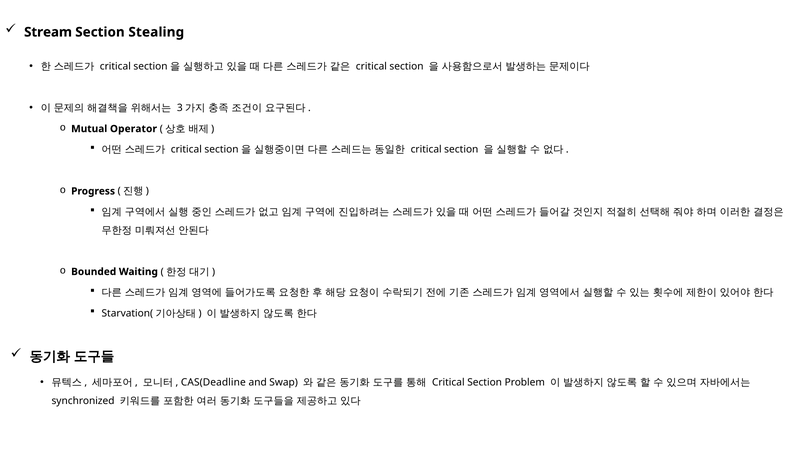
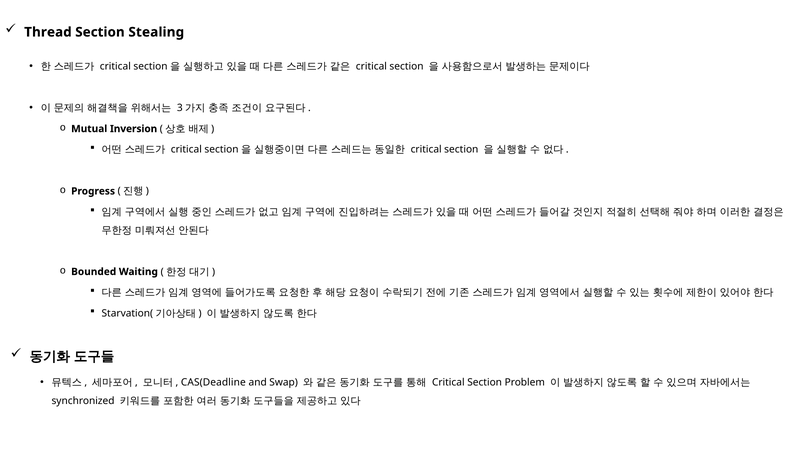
Stream: Stream -> Thread
Operator: Operator -> Inversion
